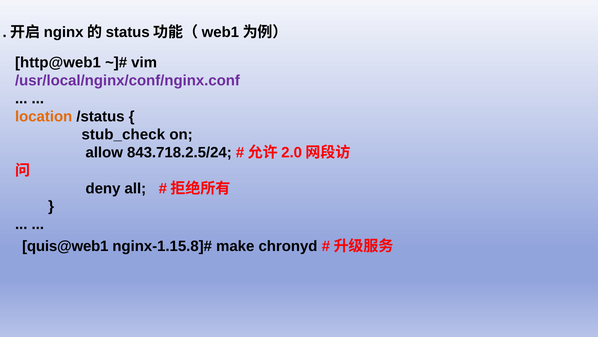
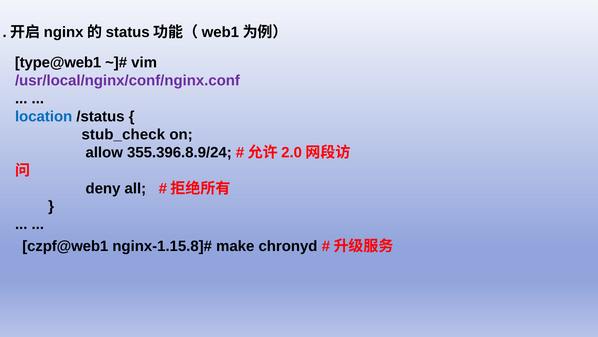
http@web1: http@web1 -> type@web1
location colour: orange -> blue
843.718.2.5/24: 843.718.2.5/24 -> 355.396.8.9/24
quis@web1: quis@web1 -> czpf@web1
